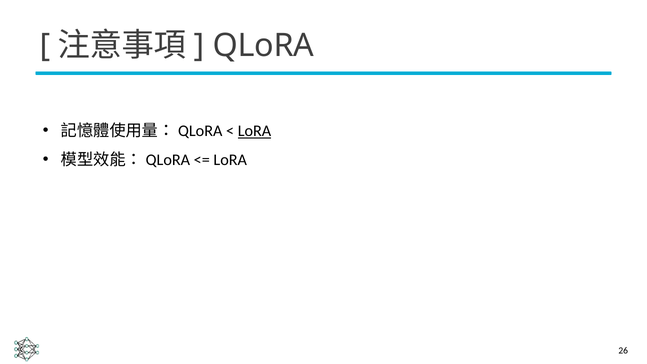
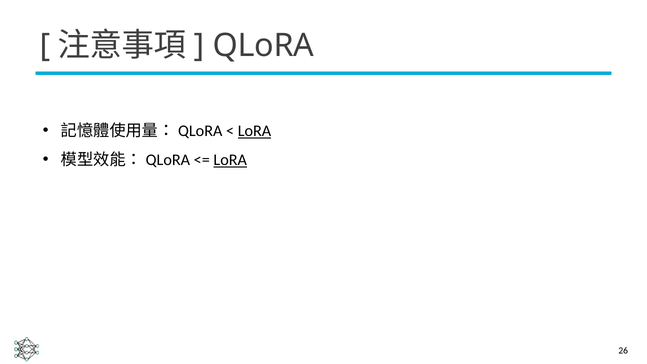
LoRA at (230, 160) underline: none -> present
